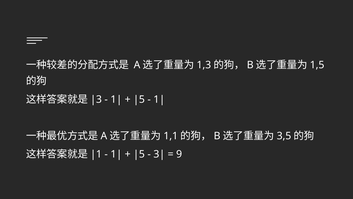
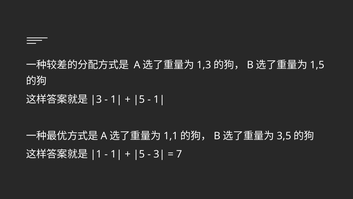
9: 9 -> 7
